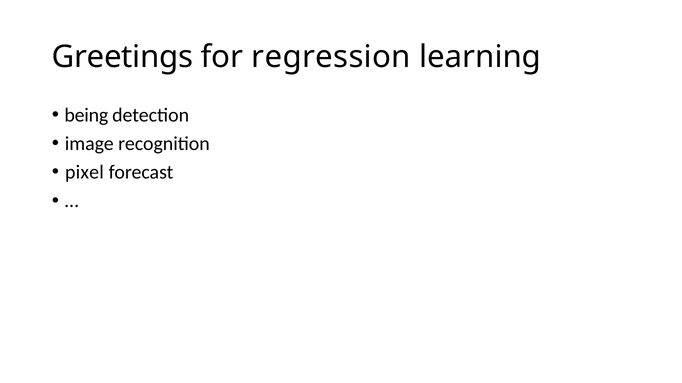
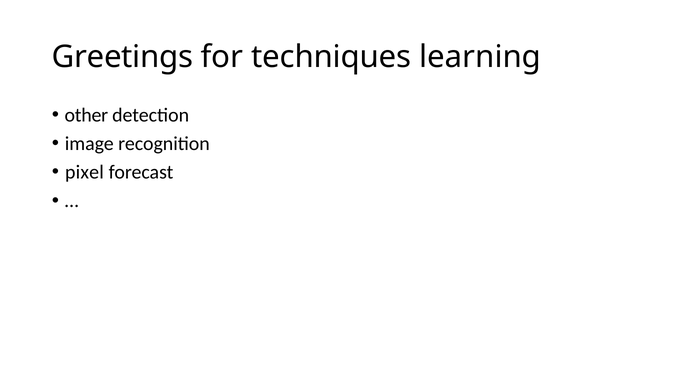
regression: regression -> techniques
being: being -> other
